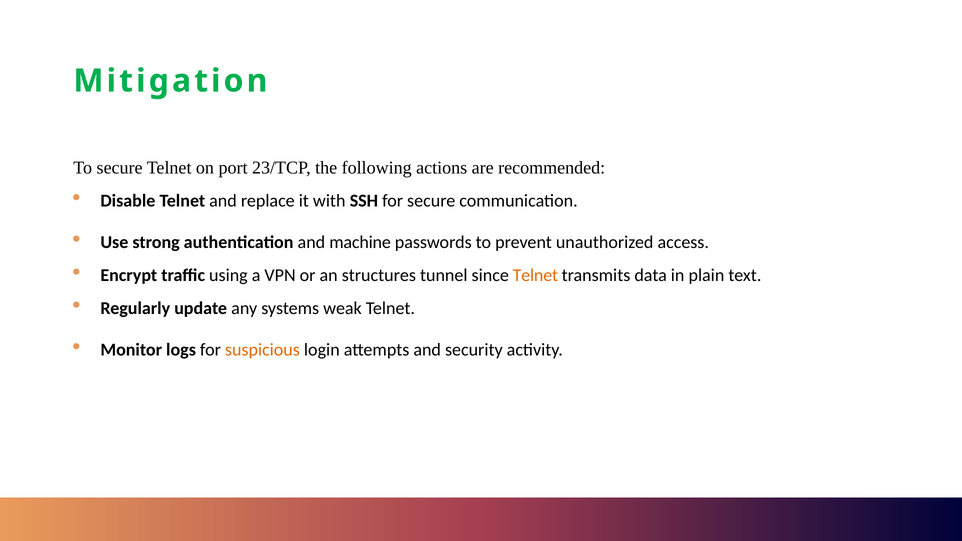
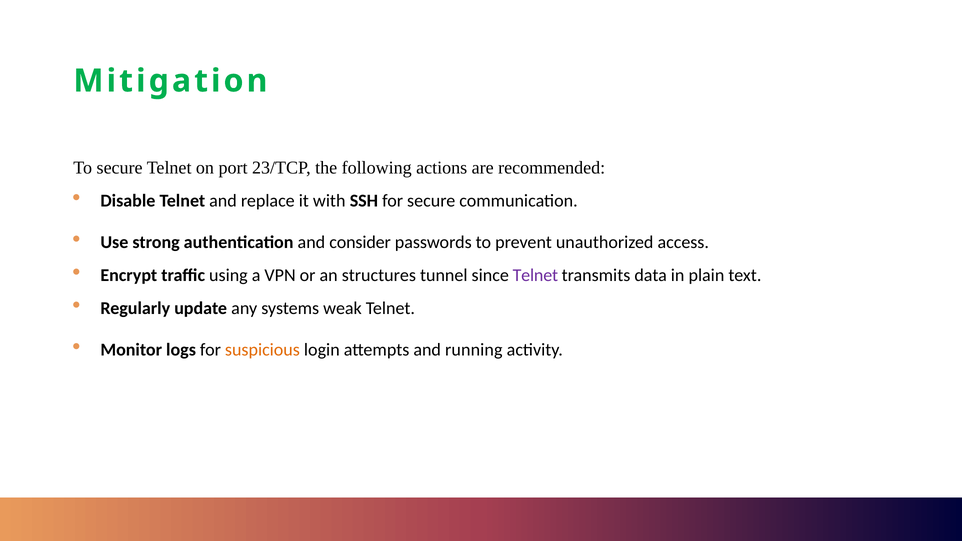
machine: machine -> consider
Telnet at (535, 275) colour: orange -> purple
security: security -> running
